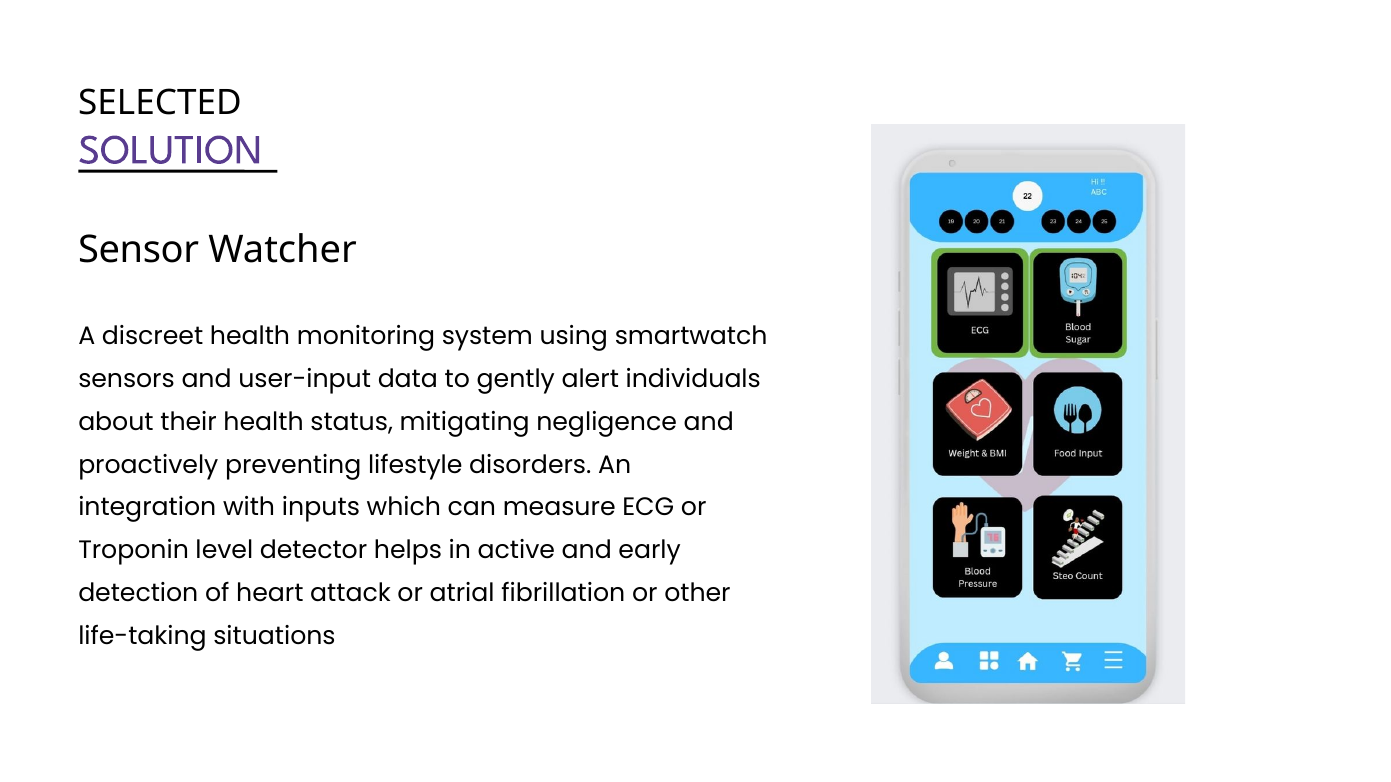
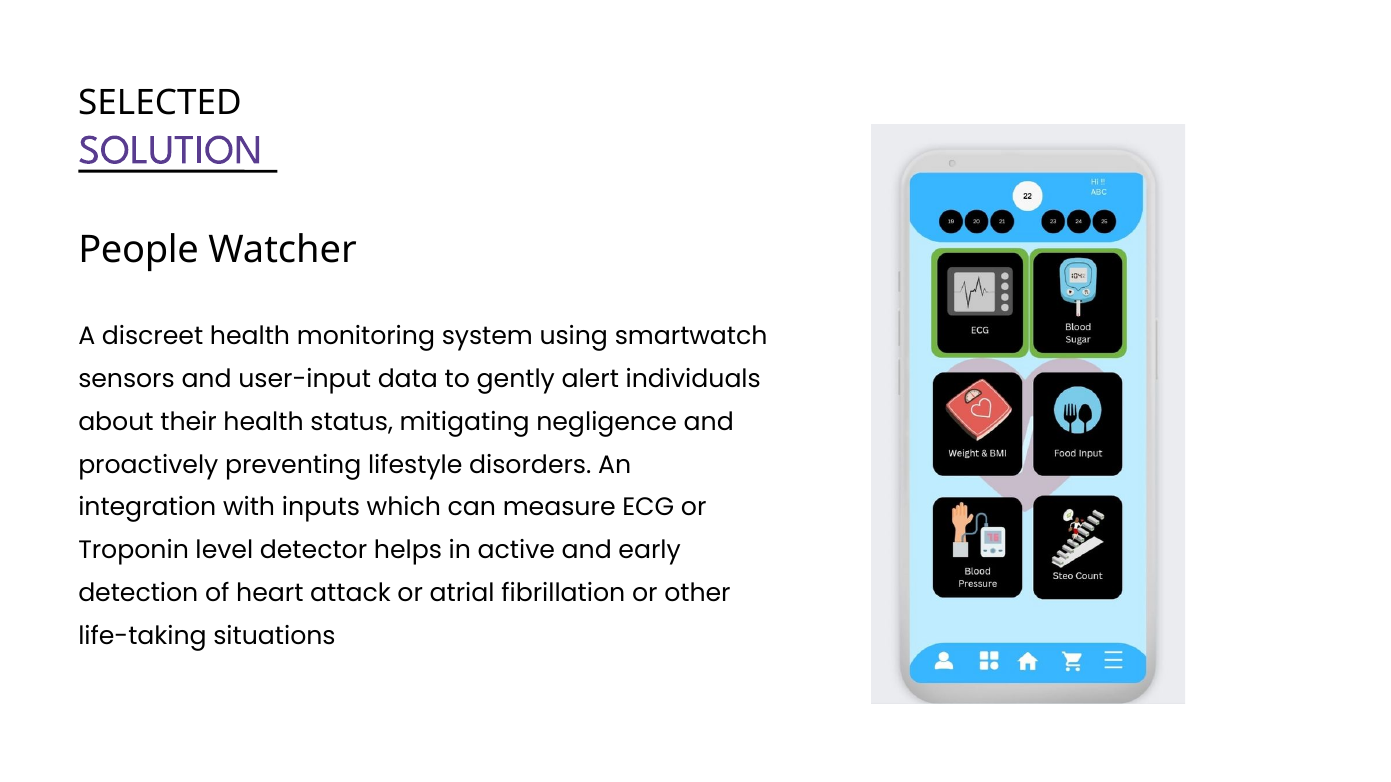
Sensor: Sensor -> People
